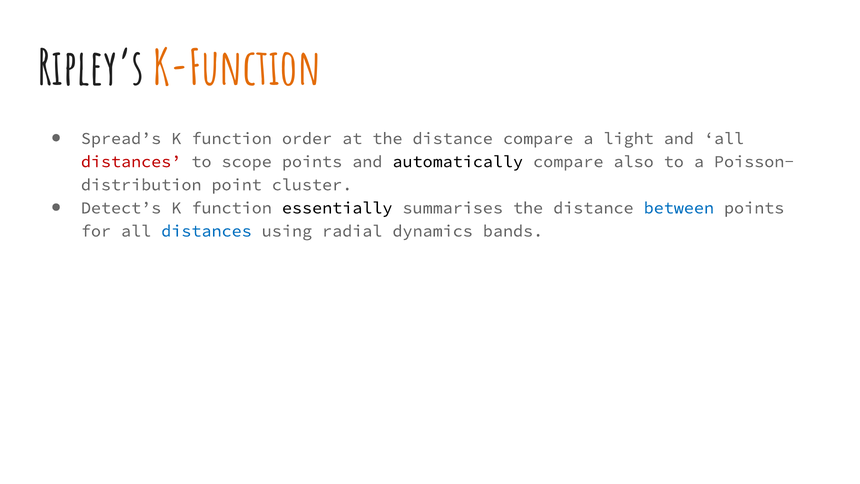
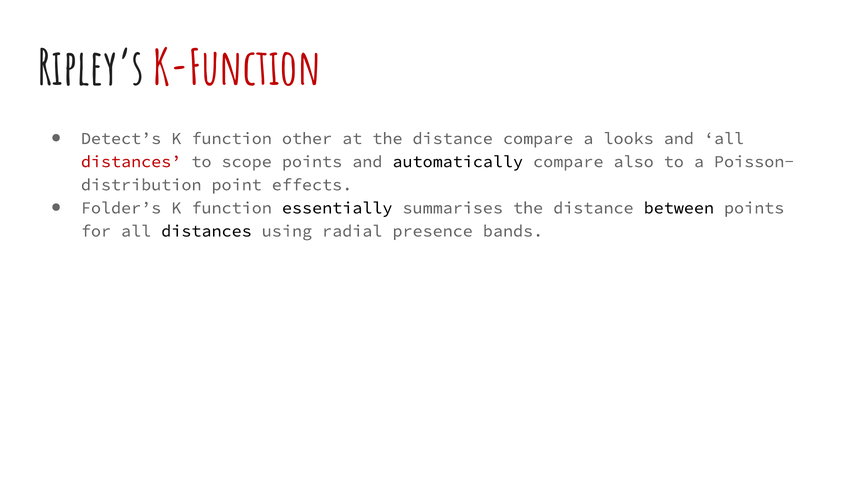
K-Function colour: orange -> red
Spread’s: Spread’s -> Detect’s
order: order -> other
light: light -> looks
cluster: cluster -> effects
Detect’s: Detect’s -> Folder’s
between colour: blue -> black
distances at (206, 231) colour: blue -> black
dynamics: dynamics -> presence
